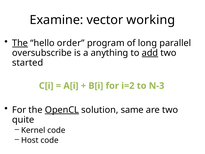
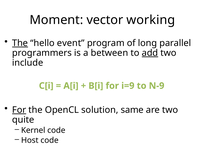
Examine: Examine -> Moment
order: order -> event
oversubscribe: oversubscribe -> programmers
anything: anything -> between
started: started -> include
i=2: i=2 -> i=9
N-3: N-3 -> N-9
For at (19, 110) underline: none -> present
OpenCL underline: present -> none
